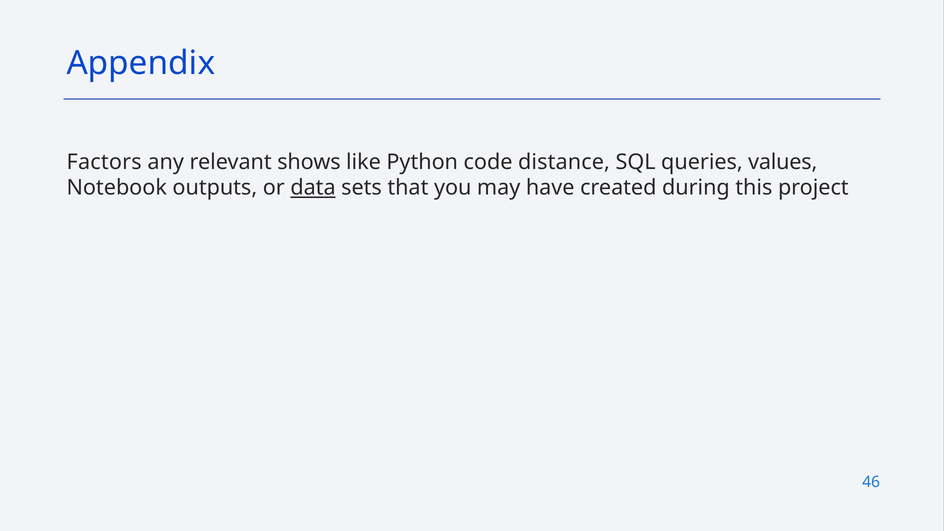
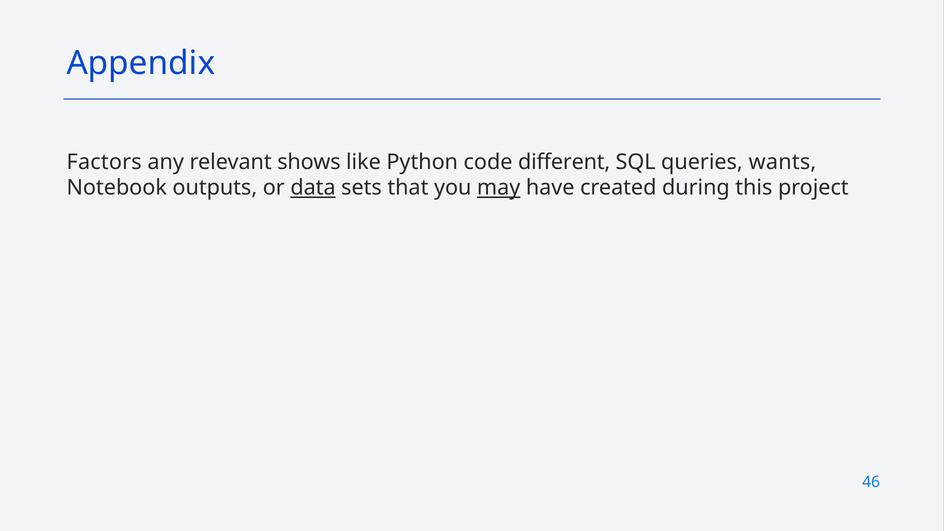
distance: distance -> different
values: values -> wants
may underline: none -> present
